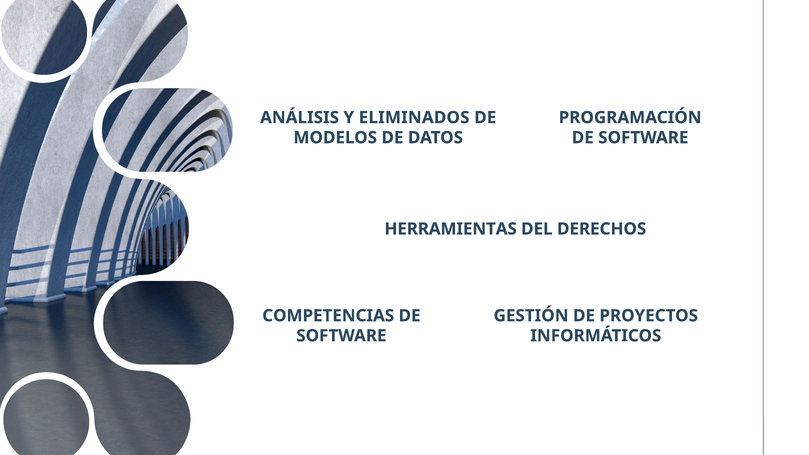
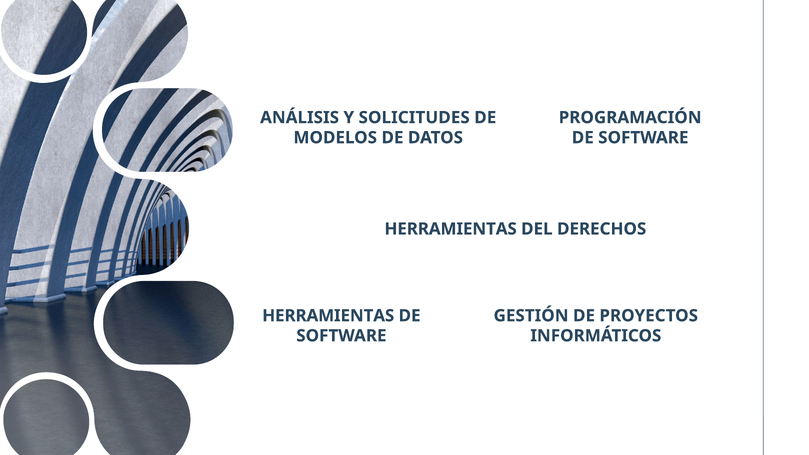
ELIMINADOS: ELIMINADOS -> SOLICITUDES
COMPETENCIAS at (328, 316): COMPETENCIAS -> HERRAMIENTAS
